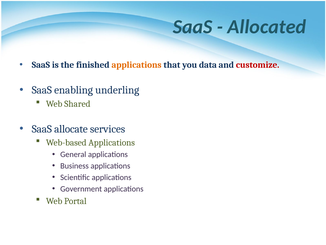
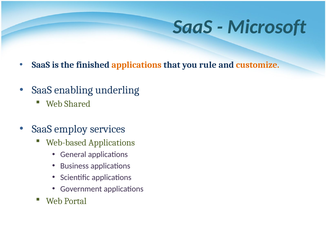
Allocated: Allocated -> Microsoft
data: data -> rule
customize colour: red -> orange
allocate: allocate -> employ
